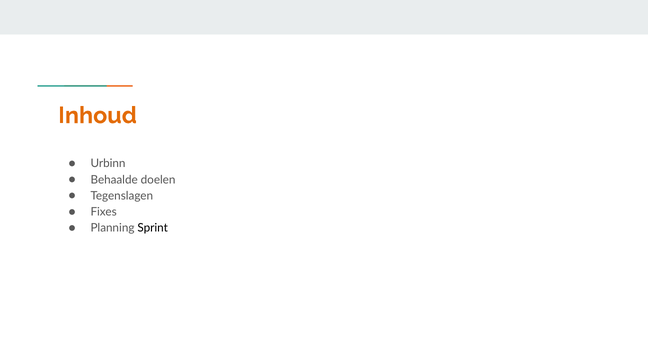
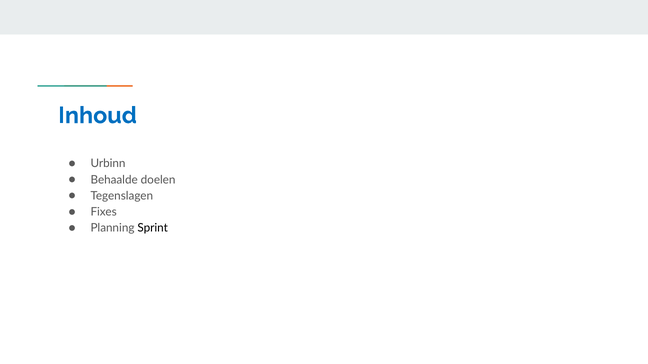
Inhoud colour: orange -> blue
